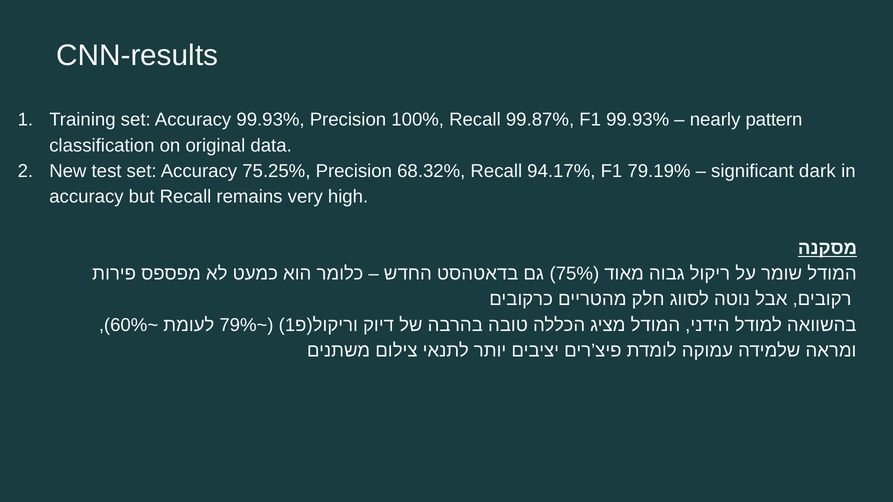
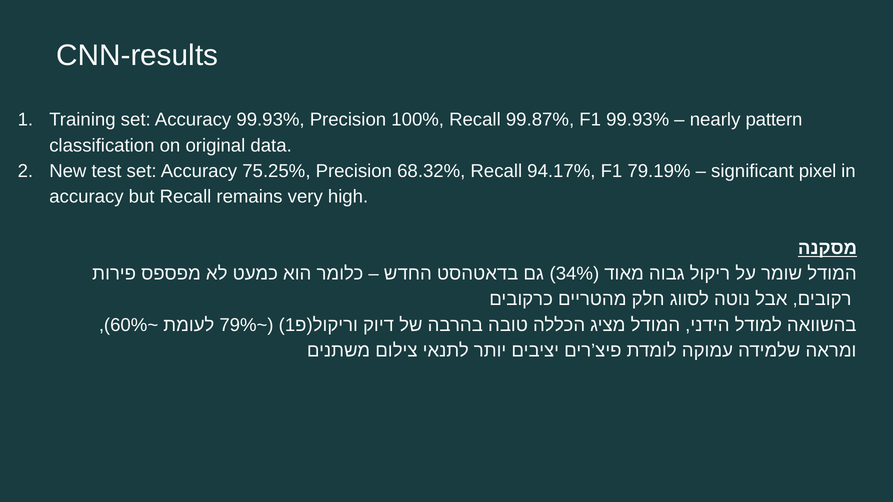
dark: dark -> pixel
75%: 75% -> 34%
